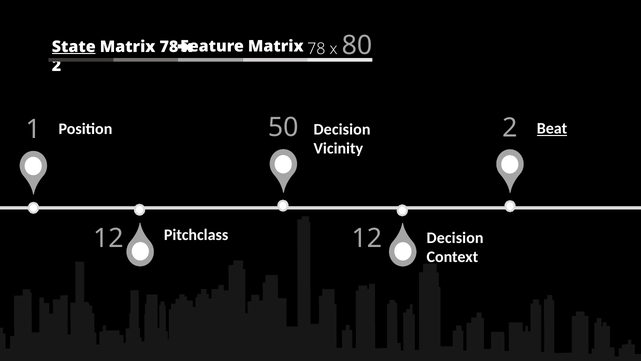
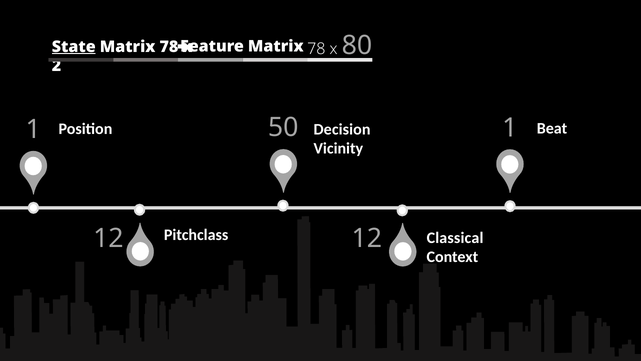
1 2: 2 -> 1
Beat underline: present -> none
Decision at (455, 237): Decision -> Classical
